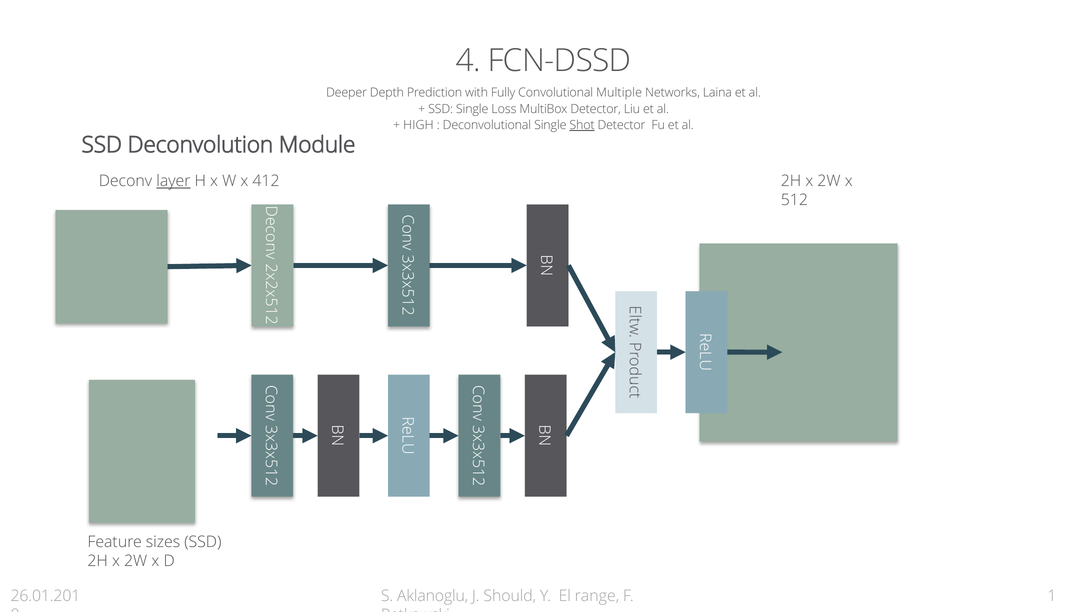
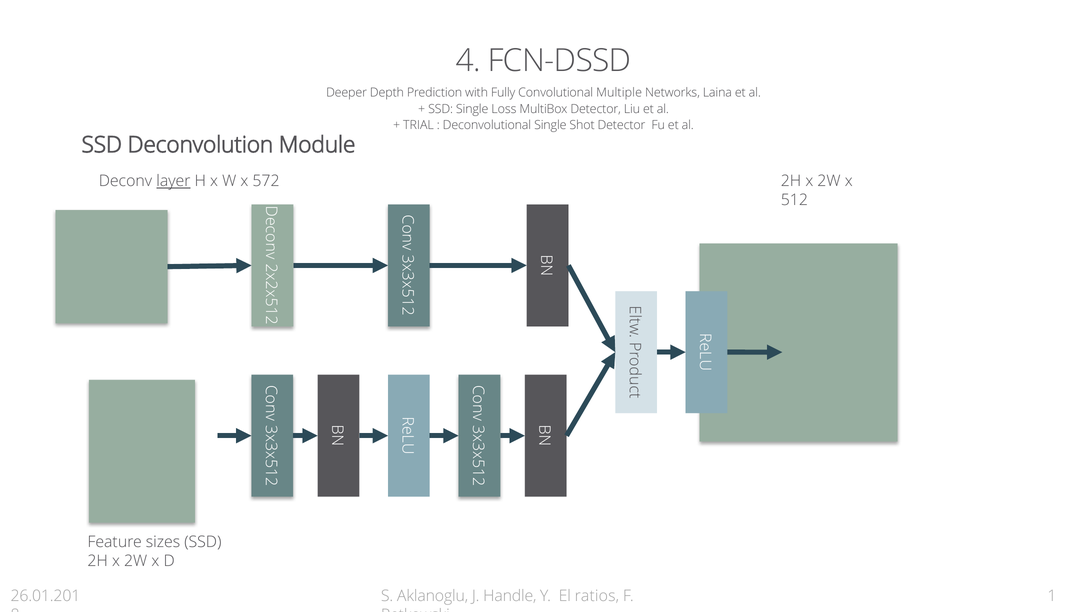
HIGH: HIGH -> TRIAL
Shot underline: present -> none
412: 412 -> 572
Should: Should -> Handle
range: range -> ratios
